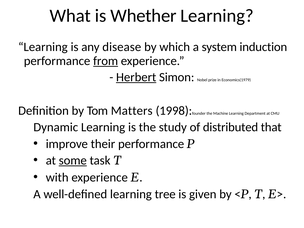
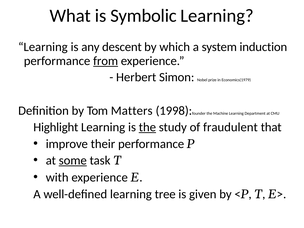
Whether: Whether -> Symbolic
disease: disease -> descent
Herbert underline: present -> none
Dynamic: Dynamic -> Highlight
the at (147, 127) underline: none -> present
distributed: distributed -> fraudulent
